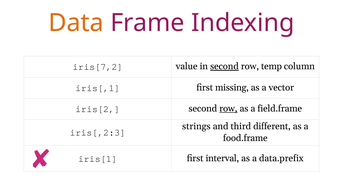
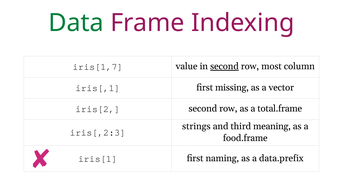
Data colour: orange -> green
iris[7,2: iris[7,2 -> iris[1,7
temp: temp -> most
row at (228, 108) underline: present -> none
field.frame: field.frame -> total.frame
different: different -> meaning
interval: interval -> naming
